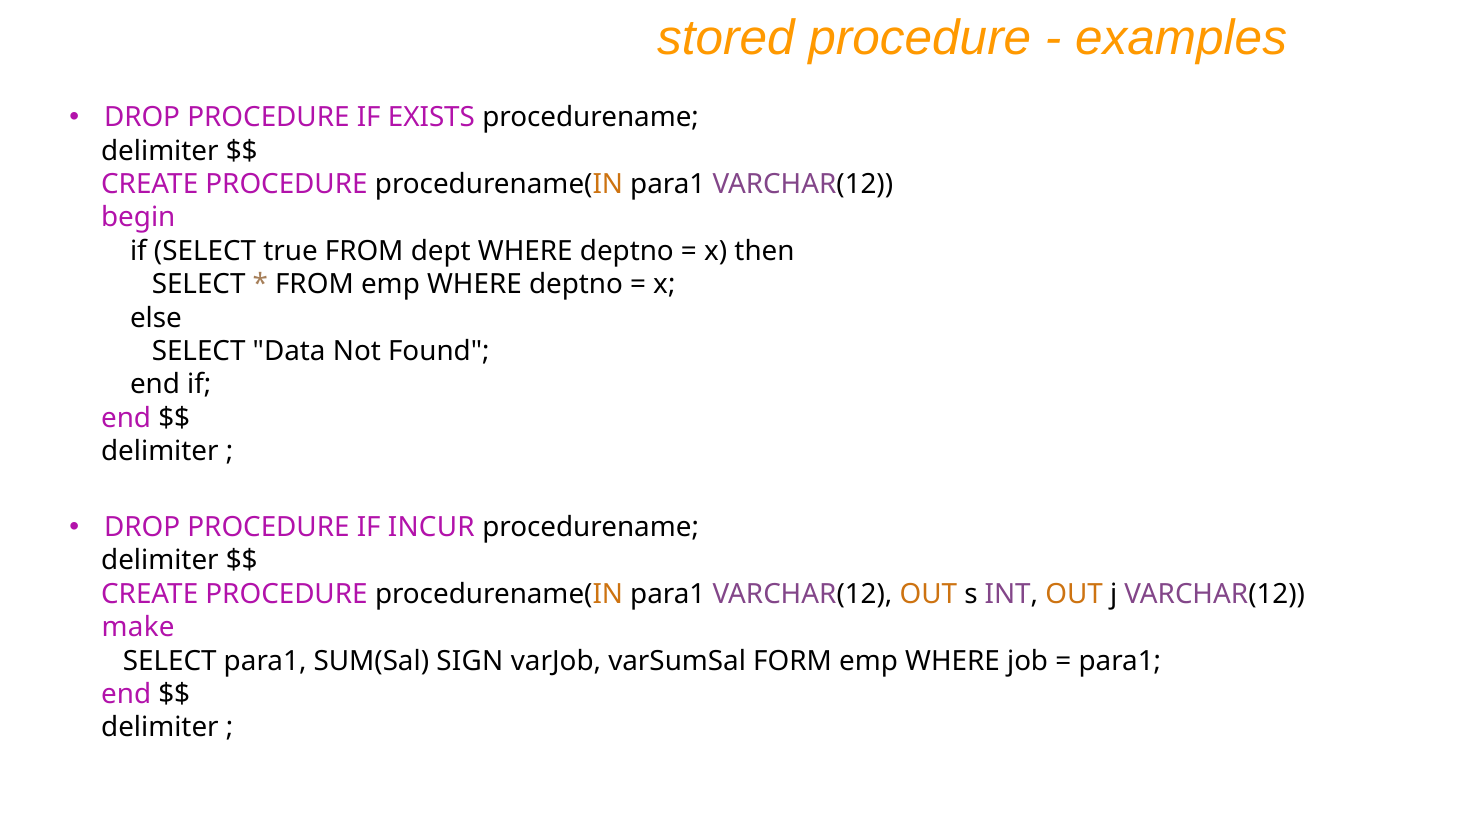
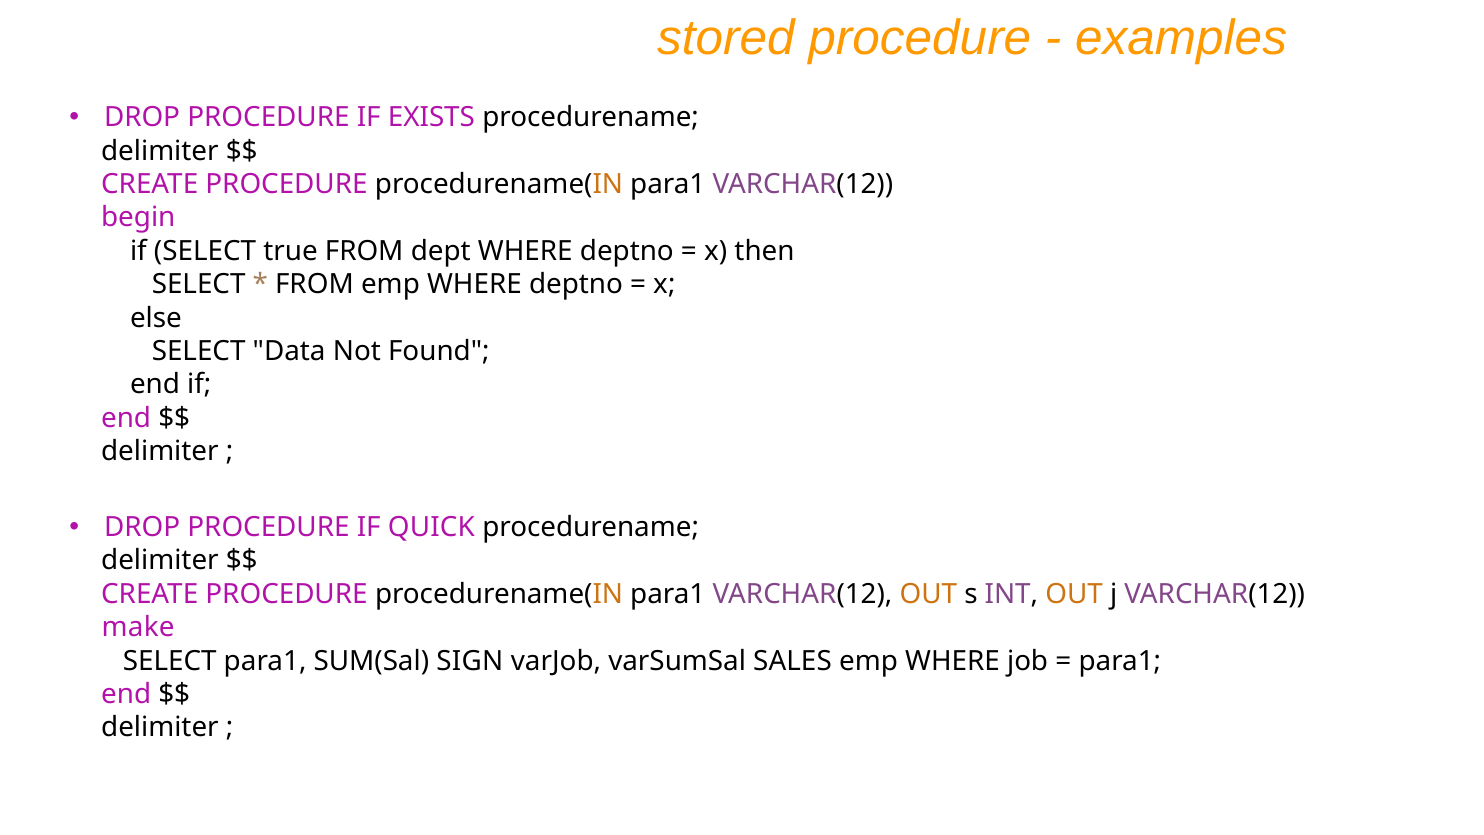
INCUR: INCUR -> QUICK
FORM: FORM -> SALES
